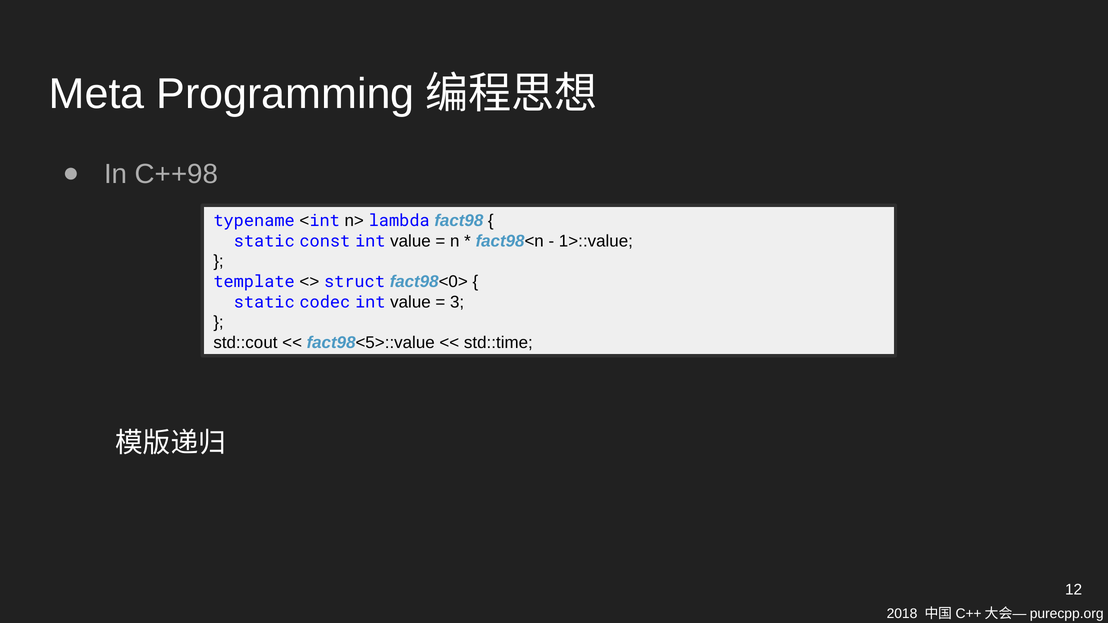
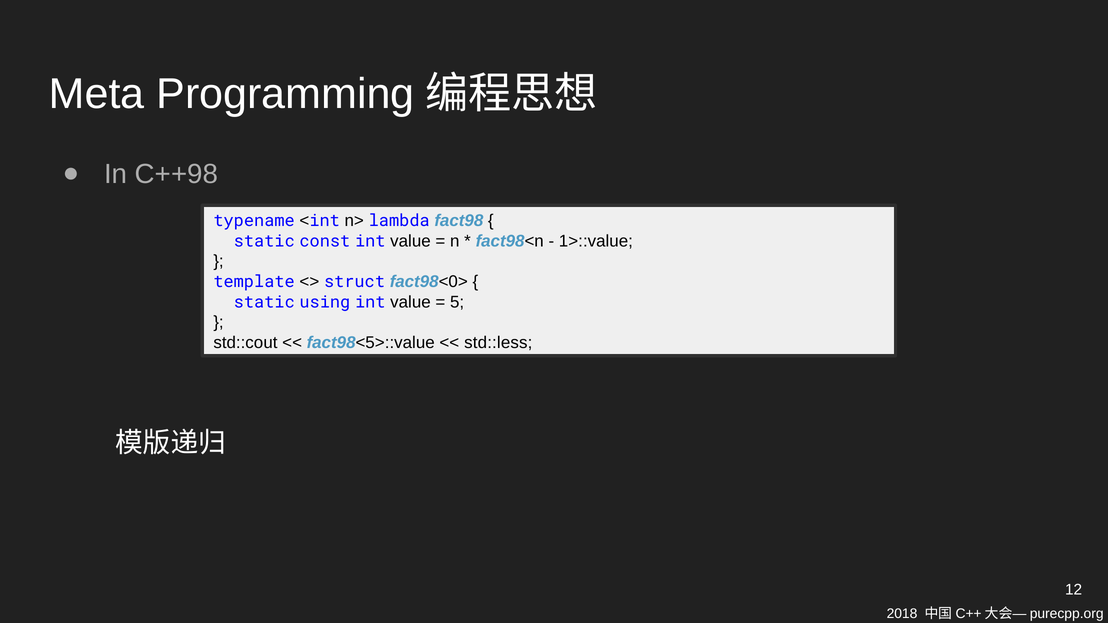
codec: codec -> using
3: 3 -> 5
std::time: std::time -> std::less
